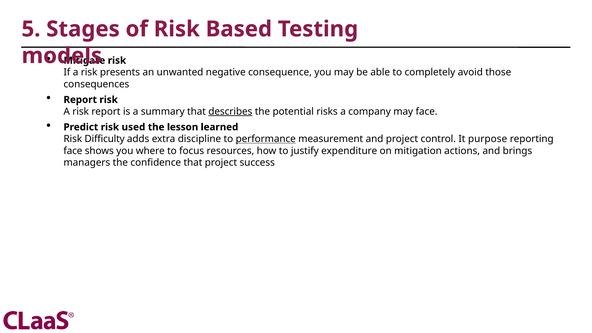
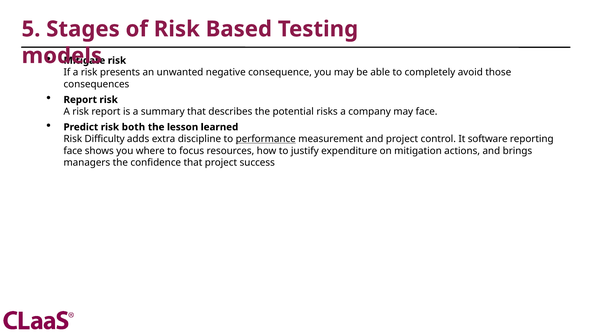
describes underline: present -> none
used: used -> both
purpose: purpose -> software
